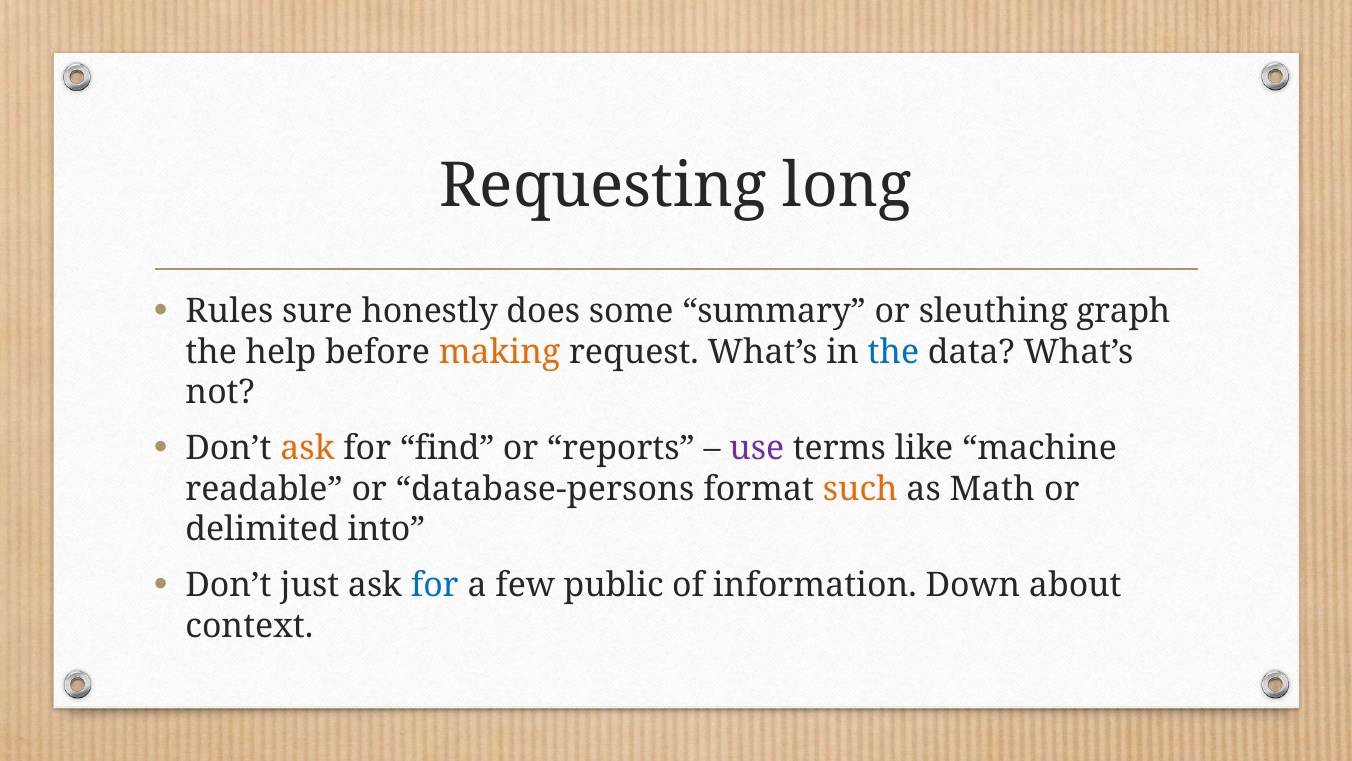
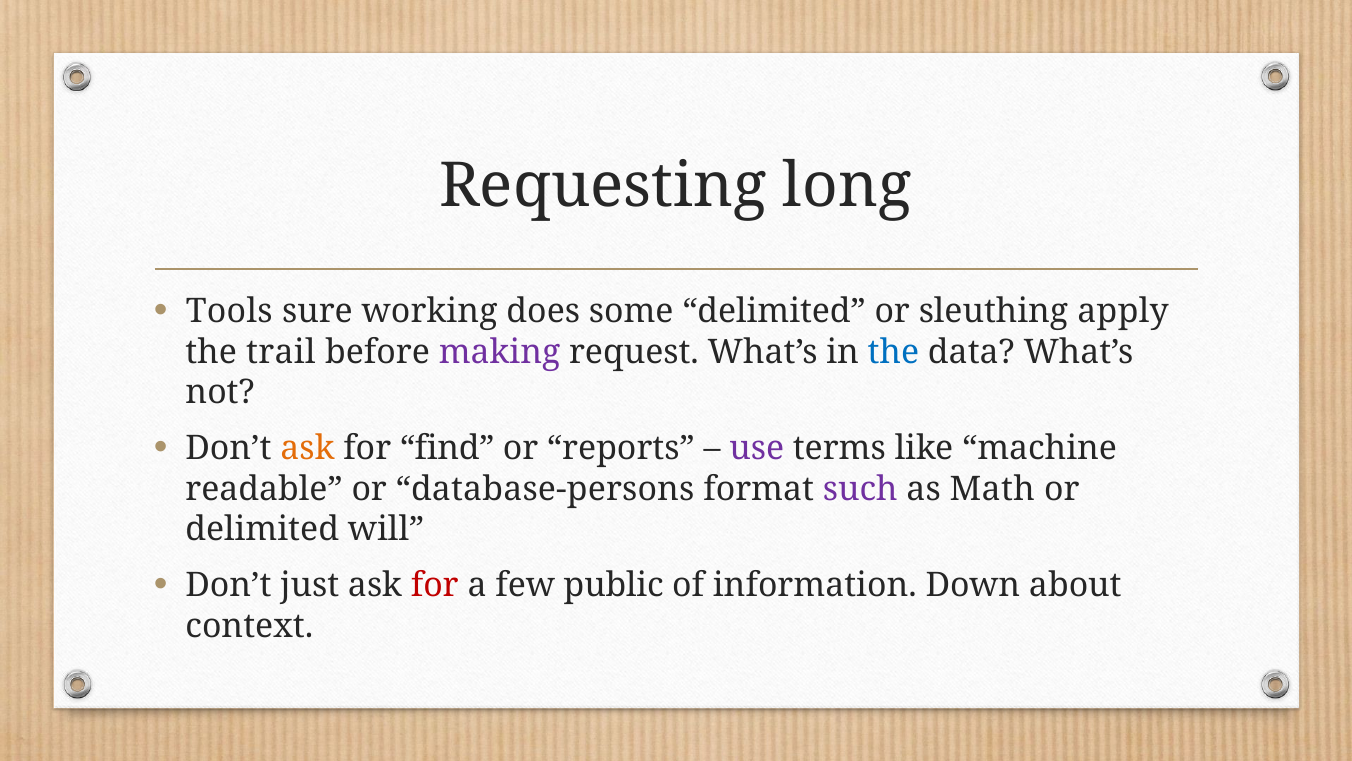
Rules: Rules -> Tools
honestly: honestly -> working
some summary: summary -> delimited
graph: graph -> apply
help: help -> trail
making colour: orange -> purple
such colour: orange -> purple
into: into -> will
for at (435, 585) colour: blue -> red
